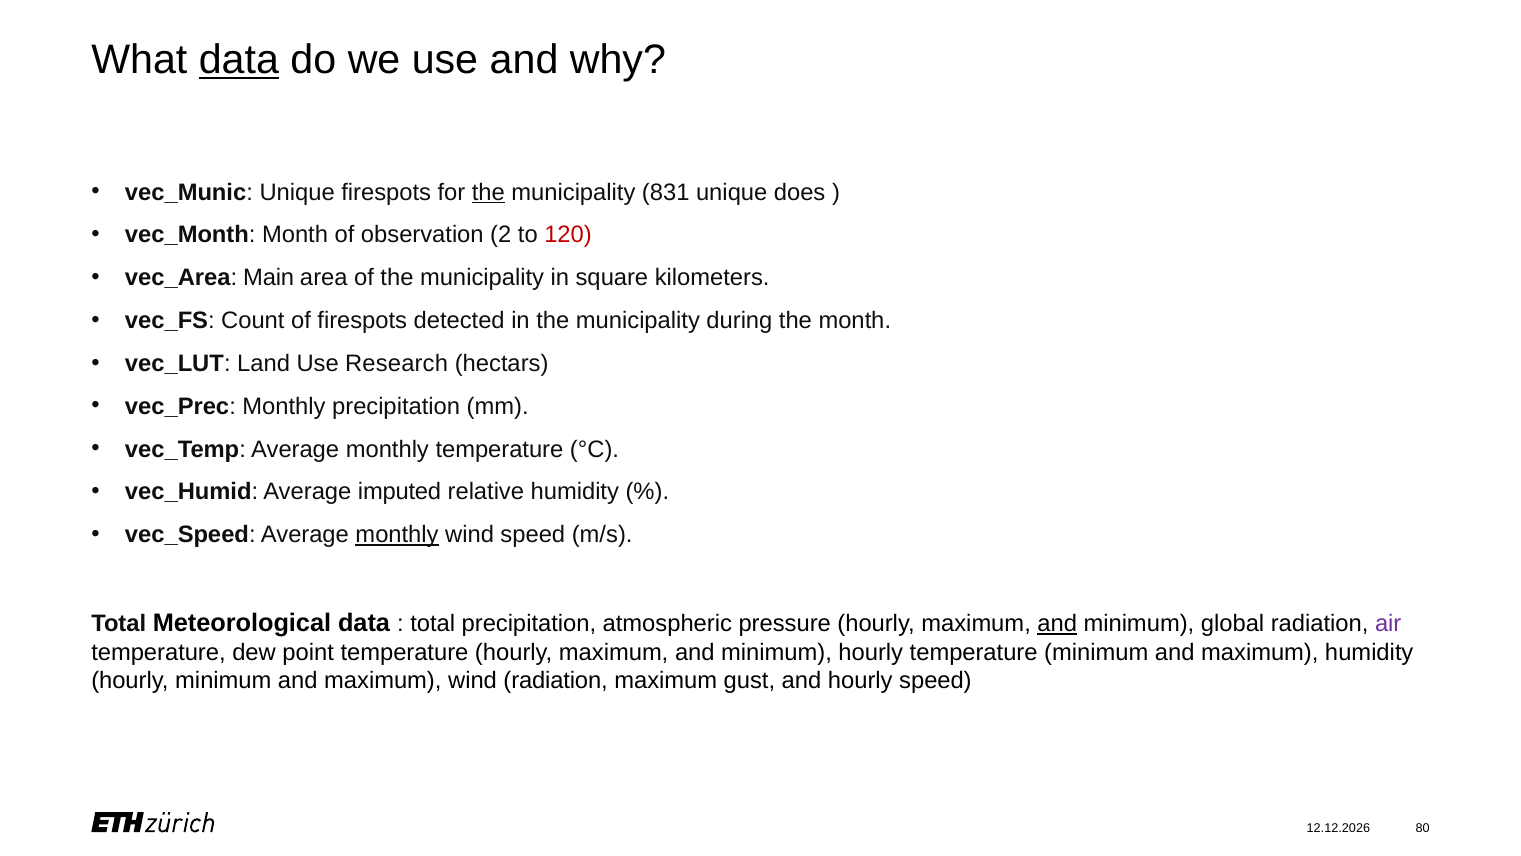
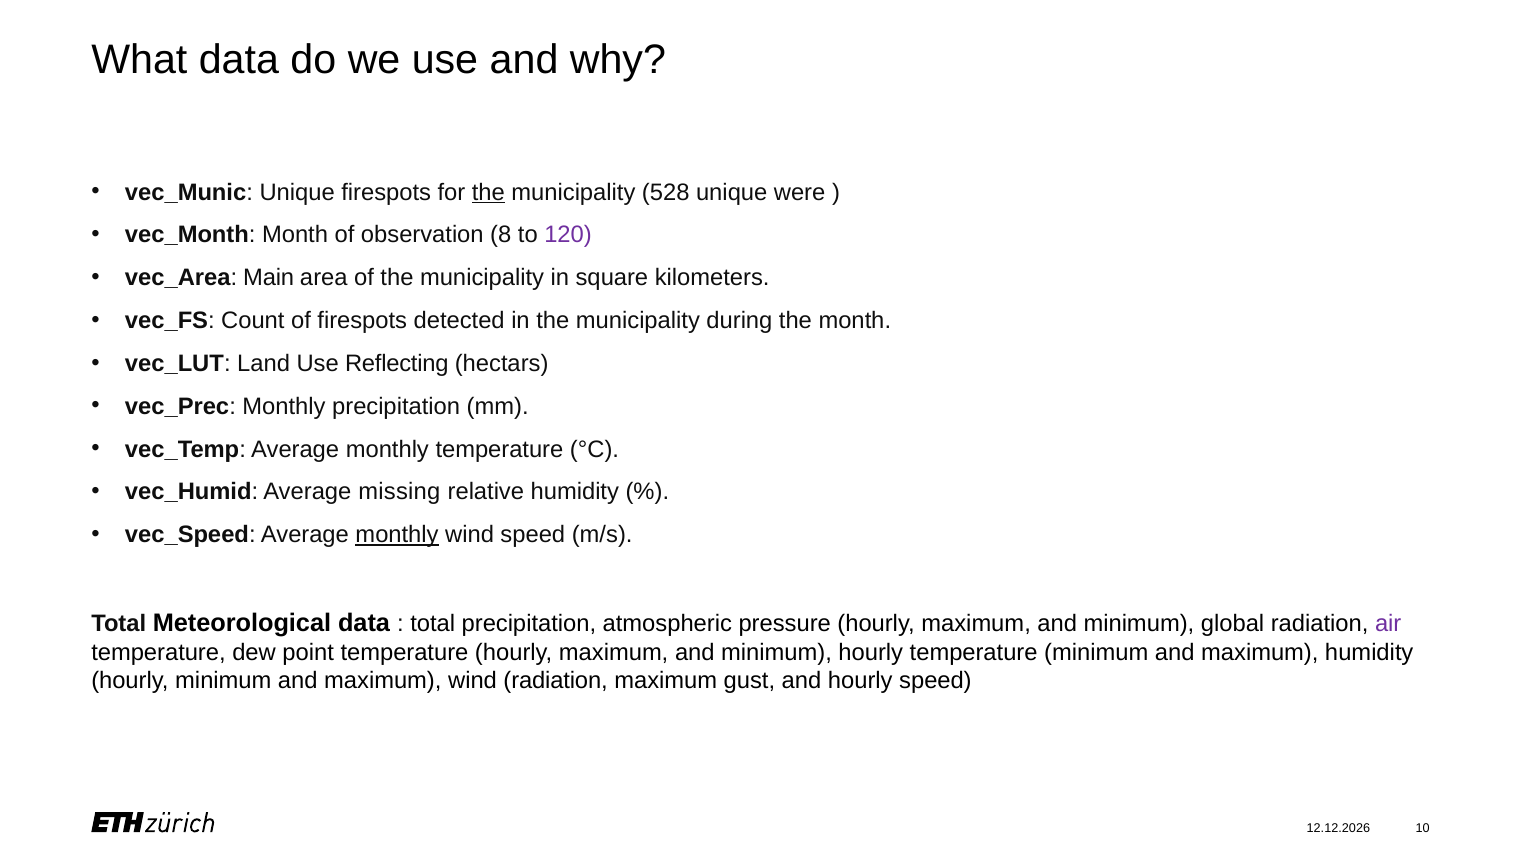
data at (239, 60) underline: present -> none
831: 831 -> 528
does: does -> were
2: 2 -> 8
120 colour: red -> purple
Research: Research -> Reflecting
imputed: imputed -> missing
and at (1057, 623) underline: present -> none
80: 80 -> 10
